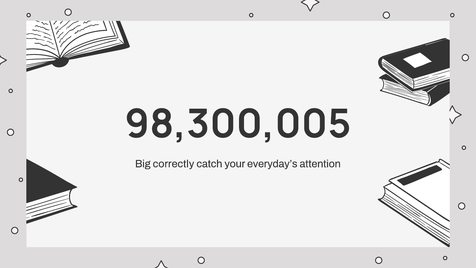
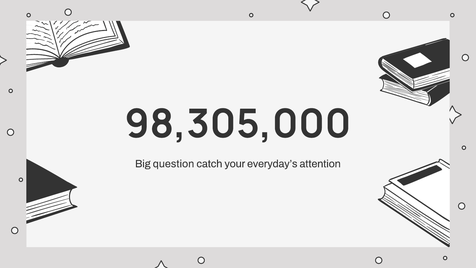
98,300,005: 98,300,005 -> 98,305,000
correctly: correctly -> question
